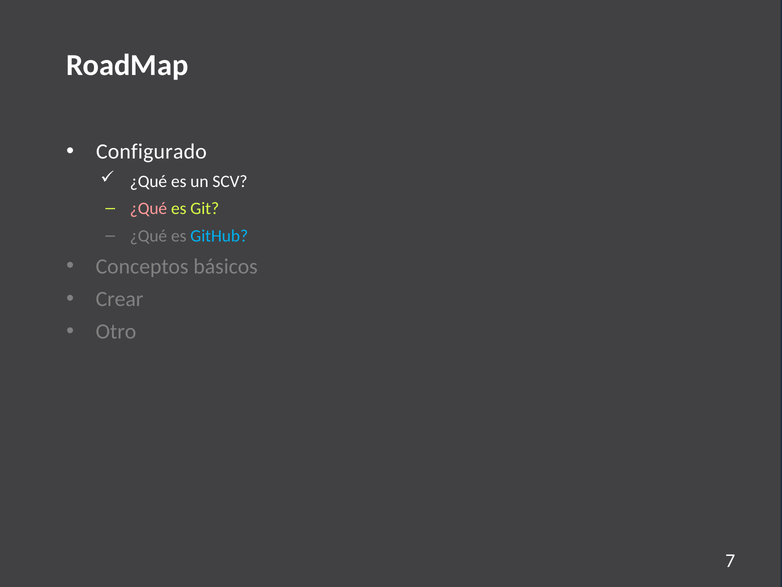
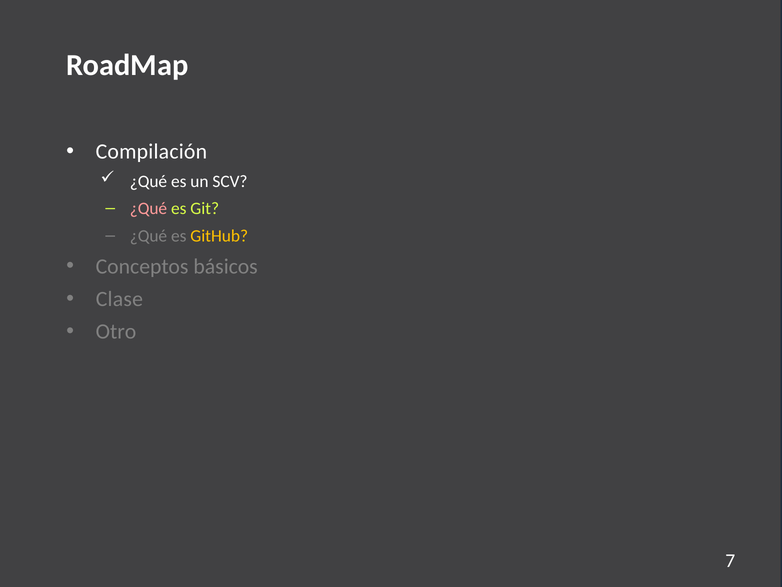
Configurado: Configurado -> Compilación
GitHub colour: light blue -> yellow
Crear: Crear -> Clase
